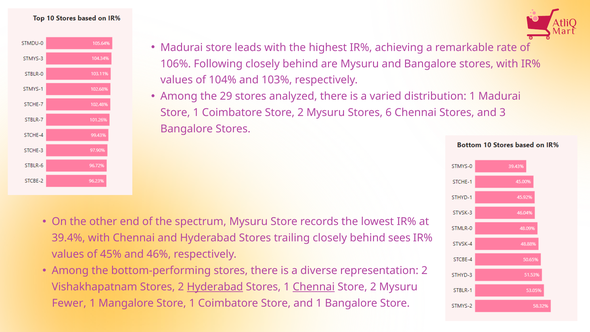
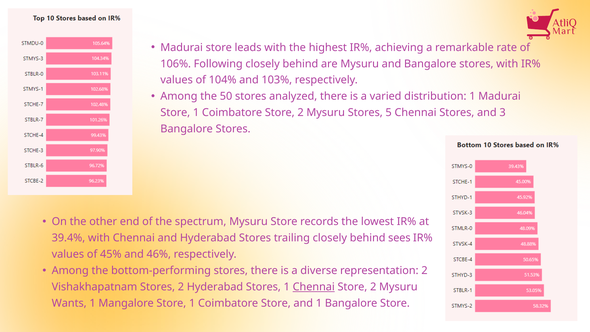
29: 29 -> 50
6: 6 -> 5
Hyderabad at (215, 287) underline: present -> none
Fewer: Fewer -> Wants
